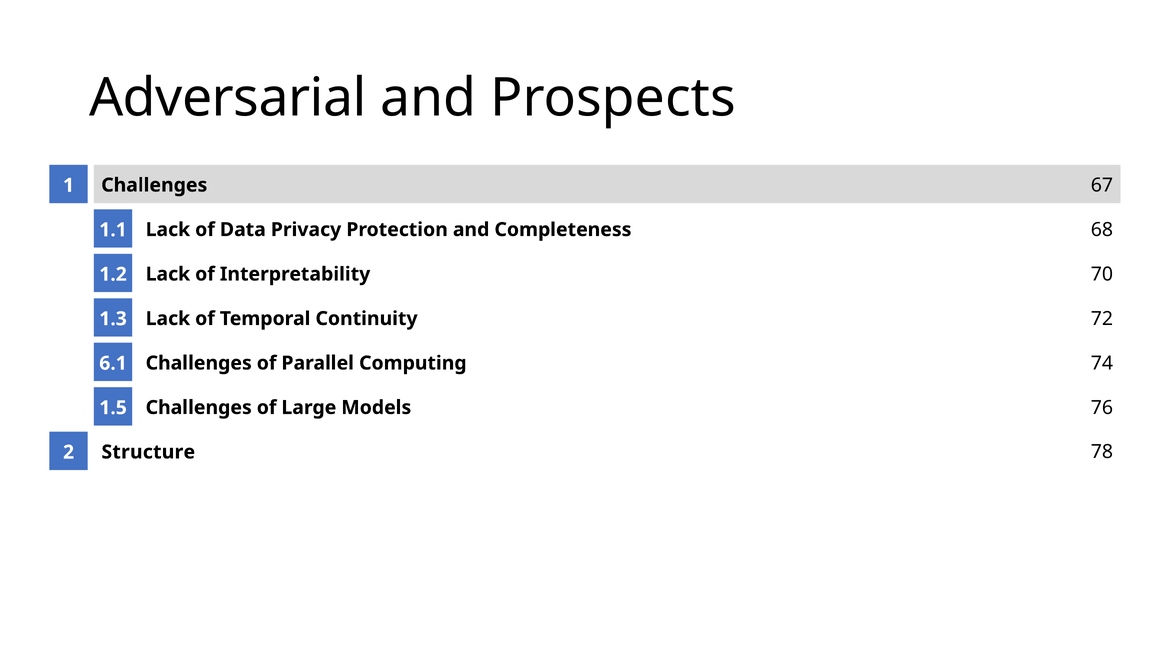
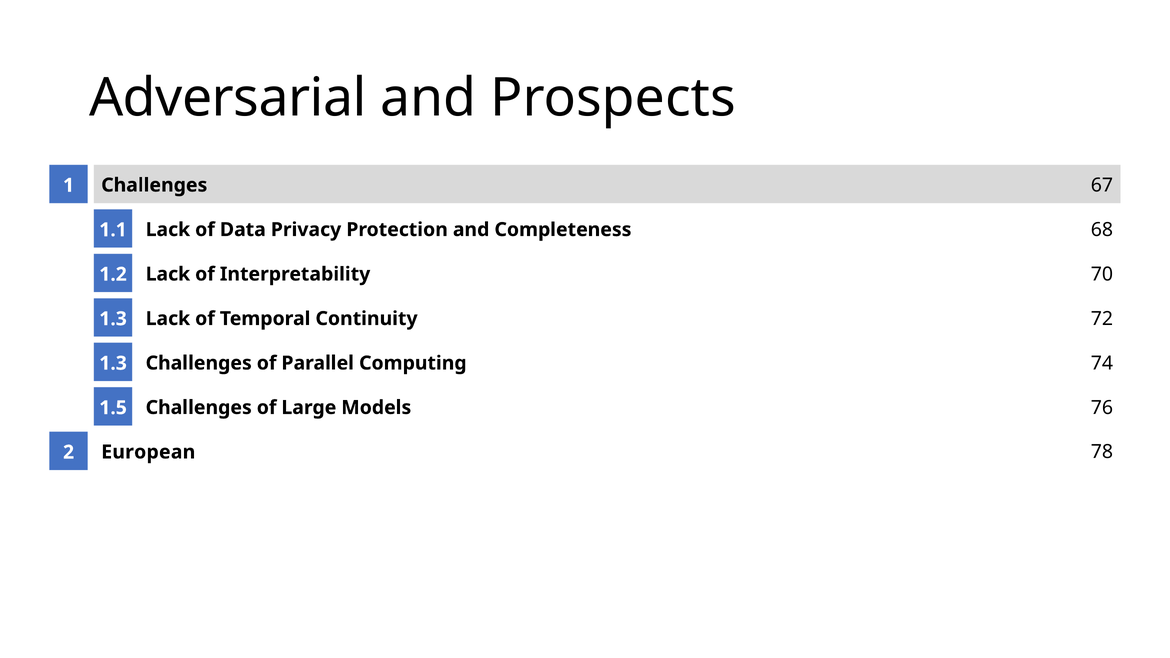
6.1 at (113, 363): 6.1 -> 1.3
Structure: Structure -> European
